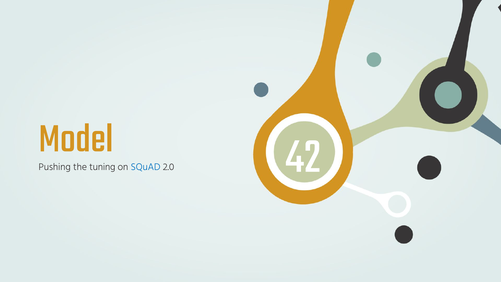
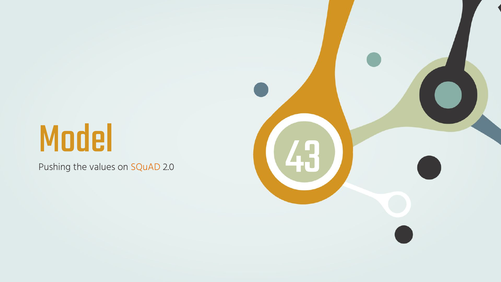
tuning: tuning -> values
SQuAD colour: blue -> orange
42: 42 -> 43
